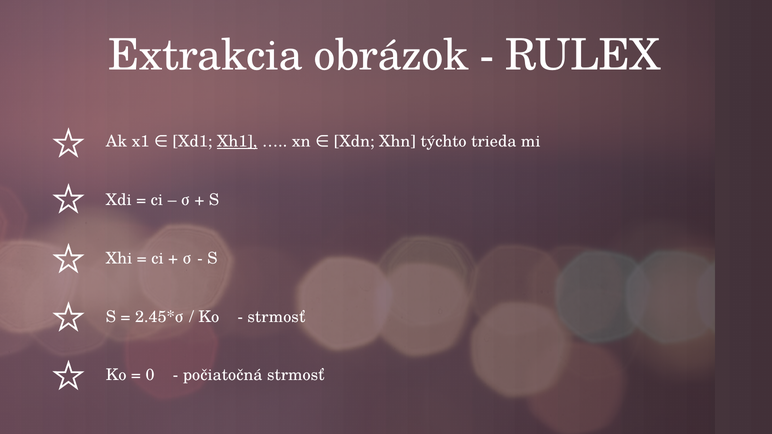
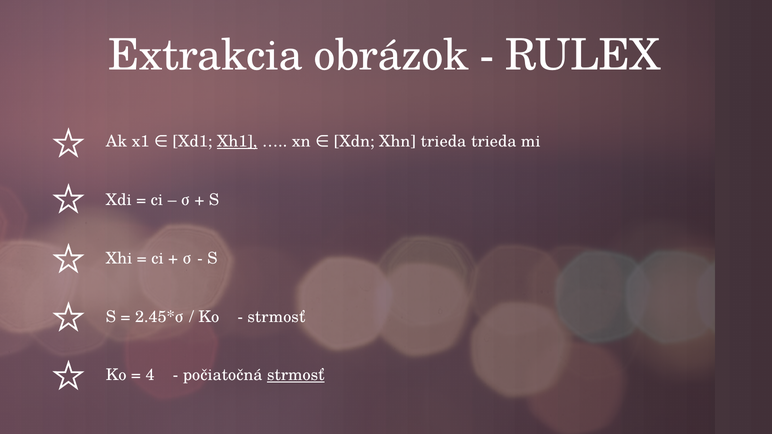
Xhn týchto: týchto -> trieda
0: 0 -> 4
strmosť at (296, 375) underline: none -> present
